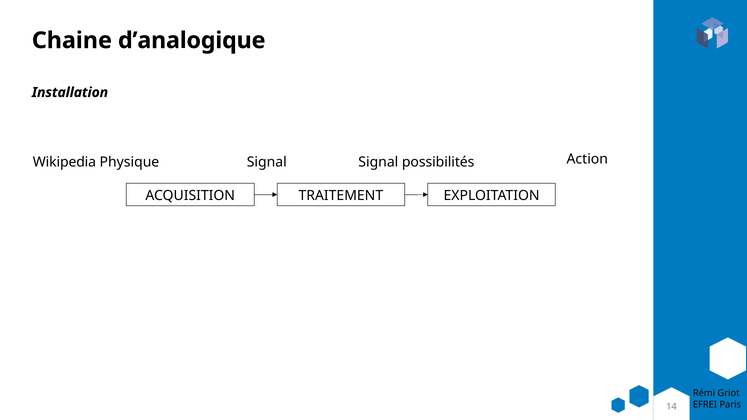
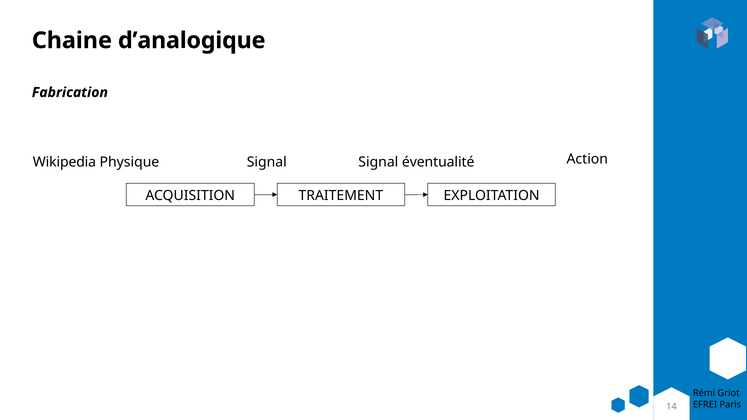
Installation: Installation -> Fabrication
possibilités: possibilités -> éventualité
